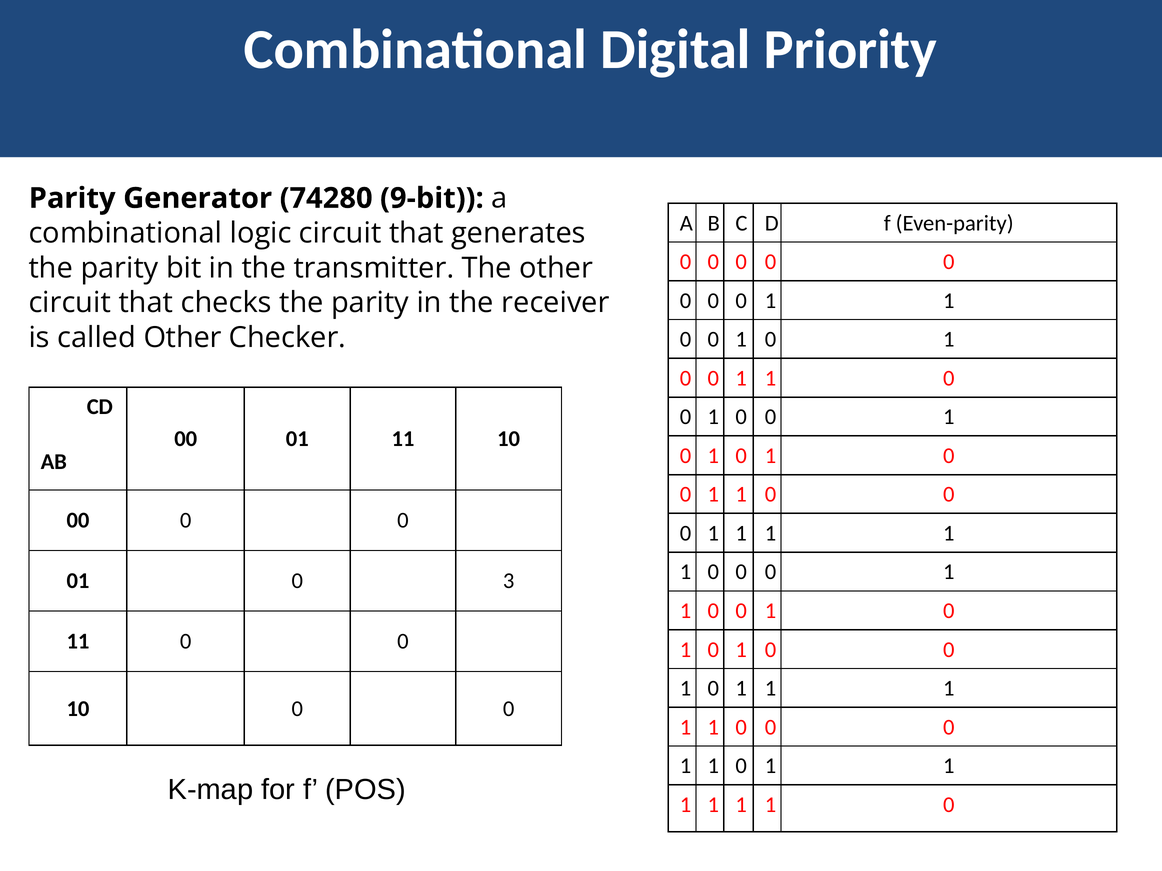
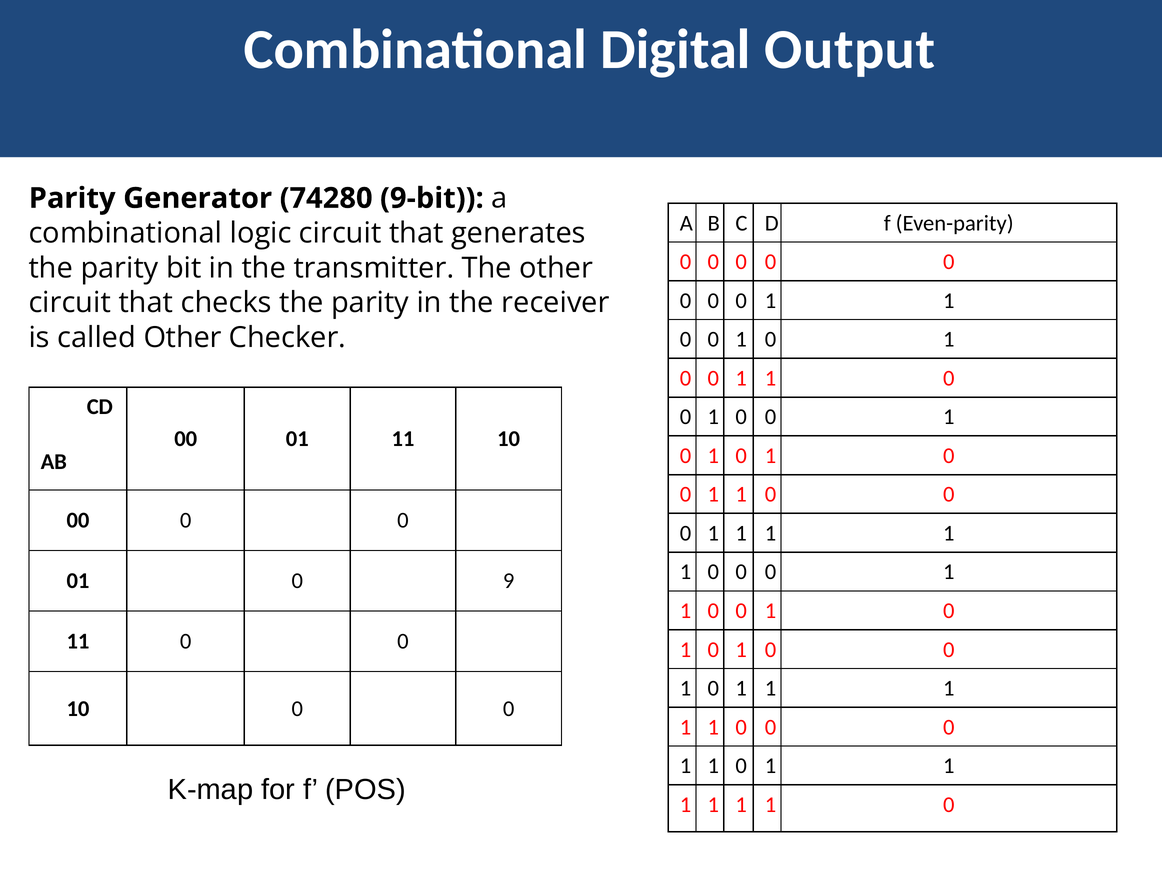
Priority: Priority -> Output
3: 3 -> 9
